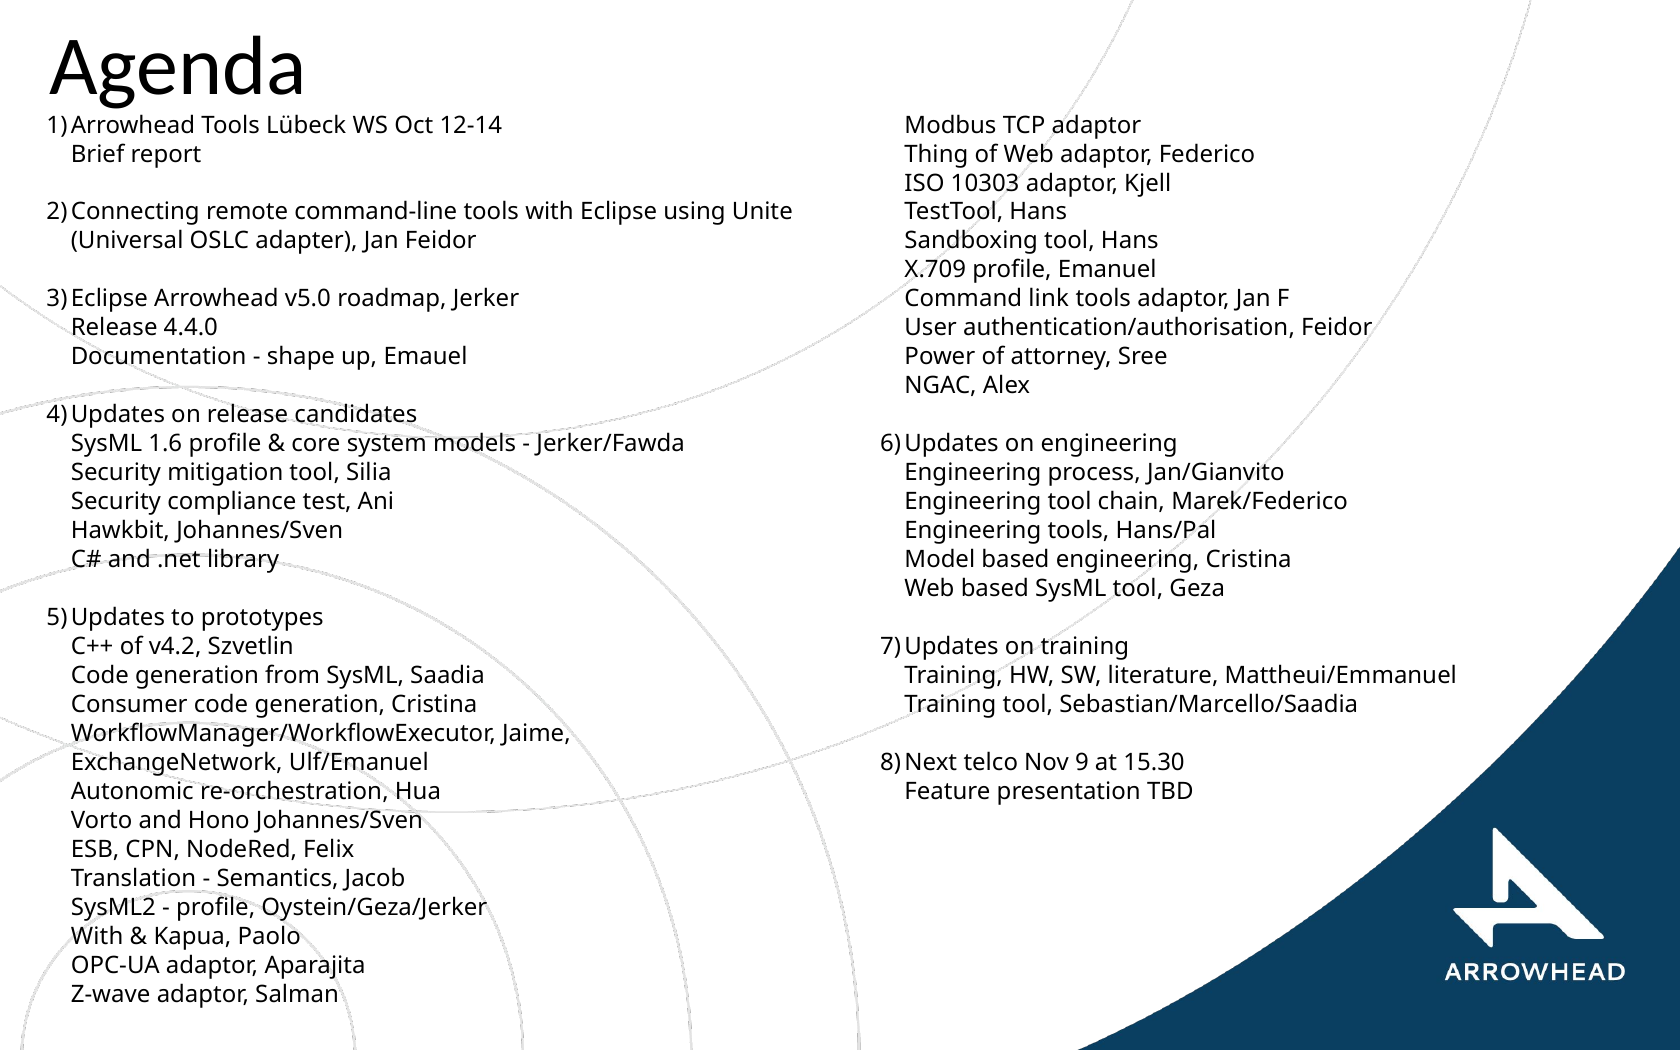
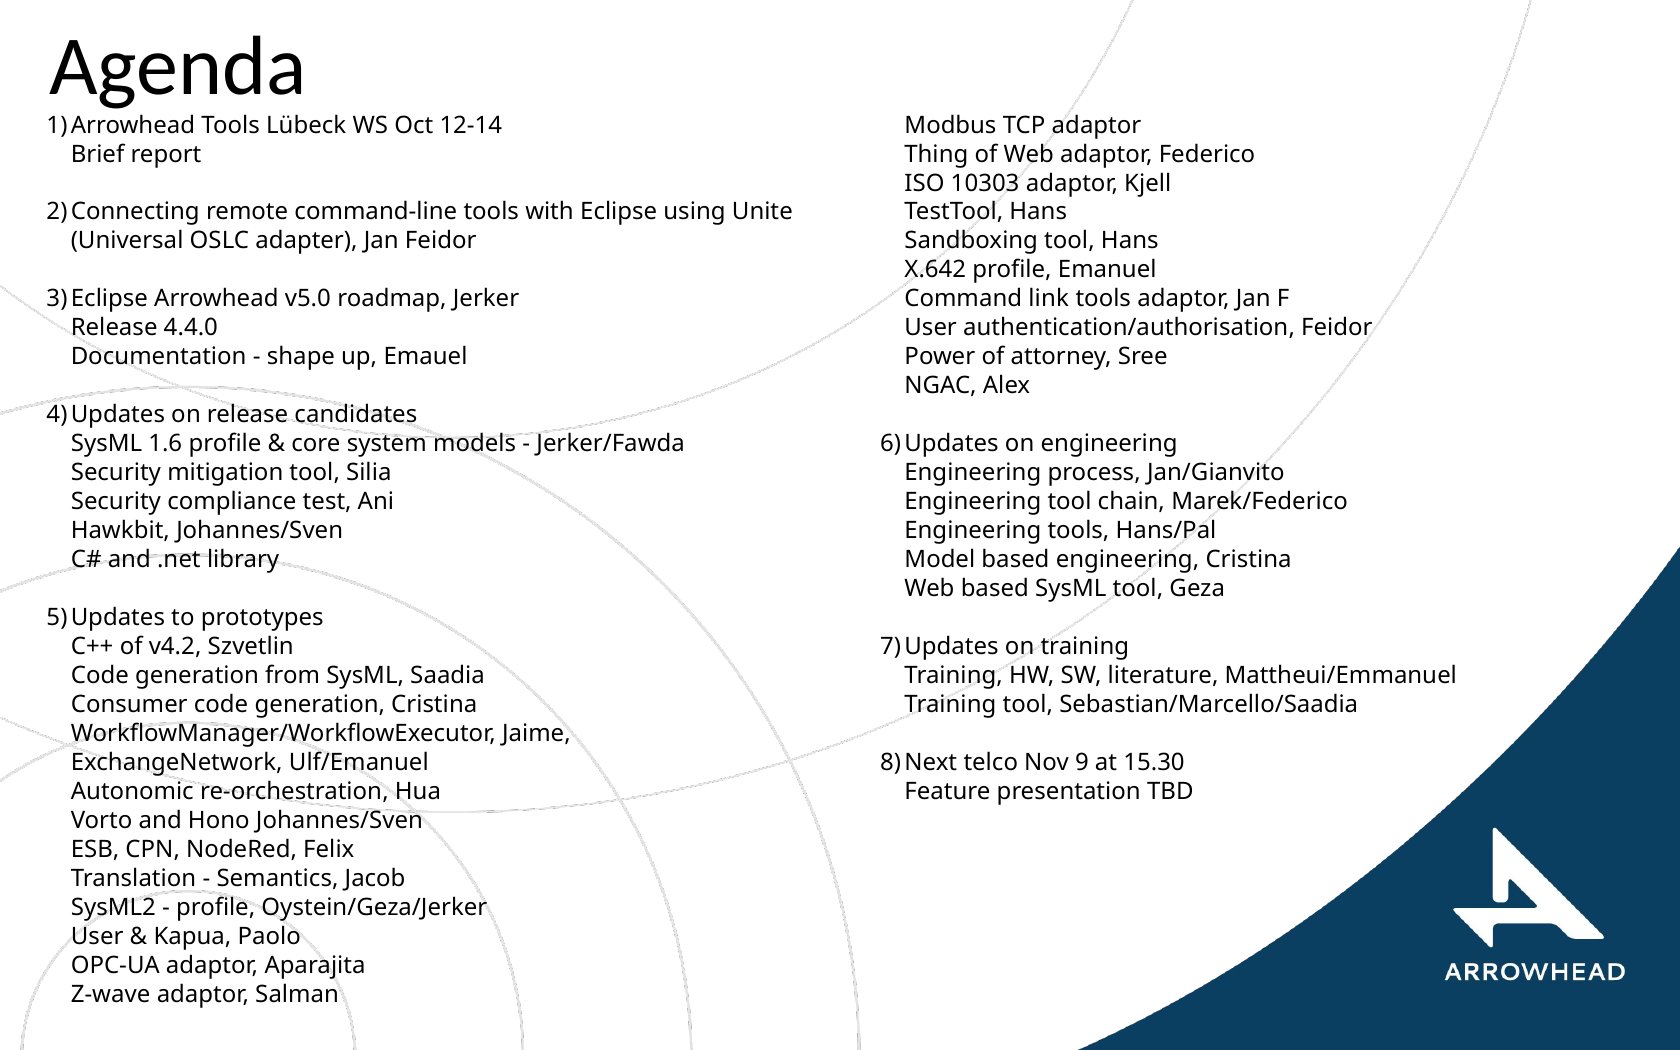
X.709: X.709 -> X.642
With at (97, 936): With -> User
